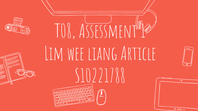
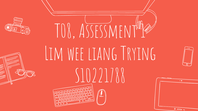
Article: Article -> Trying
